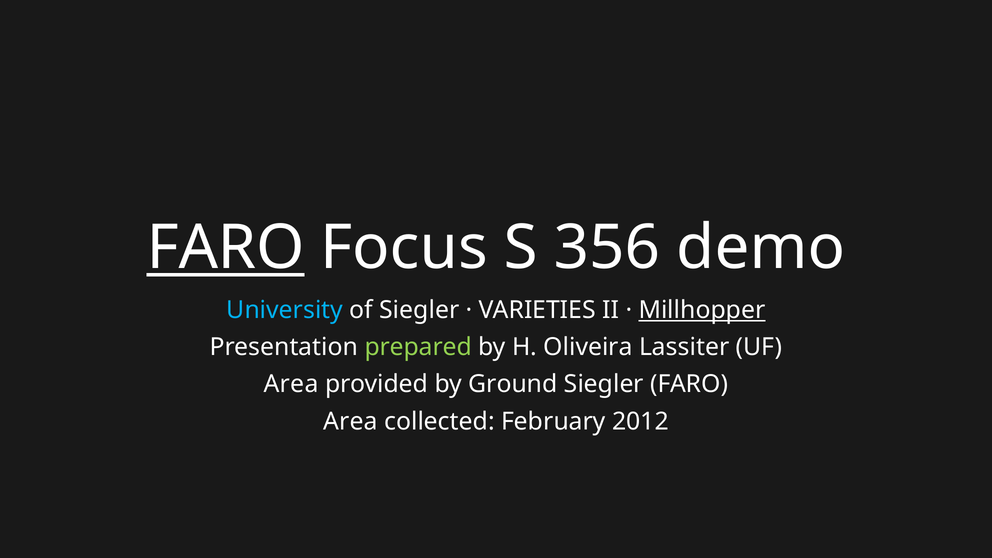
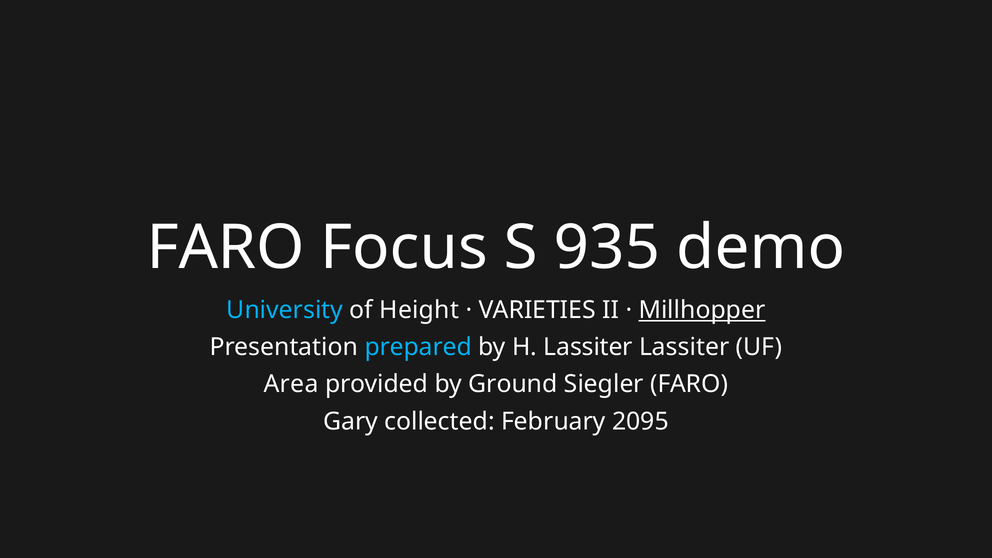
FARO at (226, 248) underline: present -> none
356: 356 -> 935
of Siegler: Siegler -> Height
prepared colour: light green -> light blue
H Oliveira: Oliveira -> Lassiter
Area at (350, 421): Area -> Gary
2012: 2012 -> 2095
